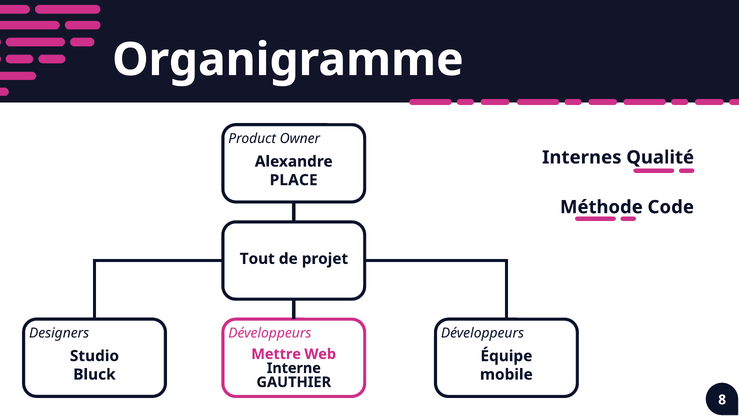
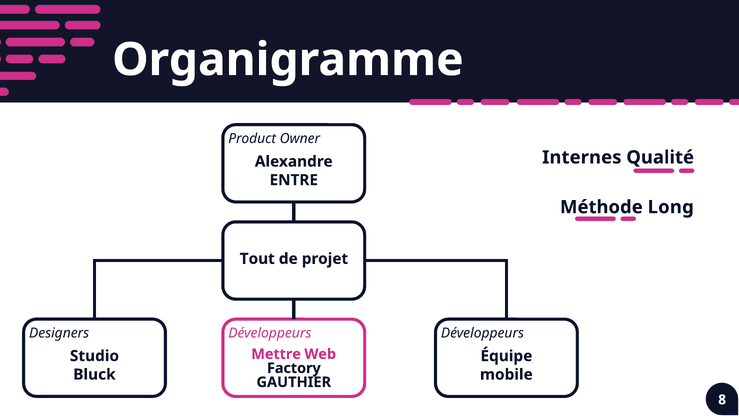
PLACE: PLACE -> ENTRE
Code: Code -> Long
Interne: Interne -> Factory
